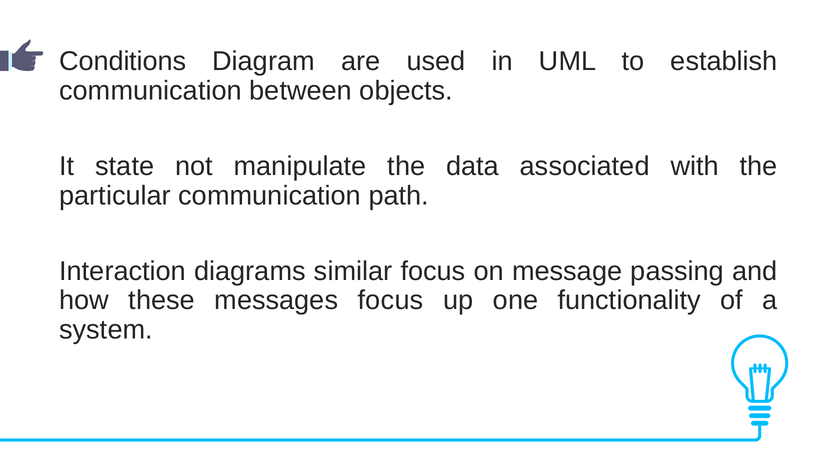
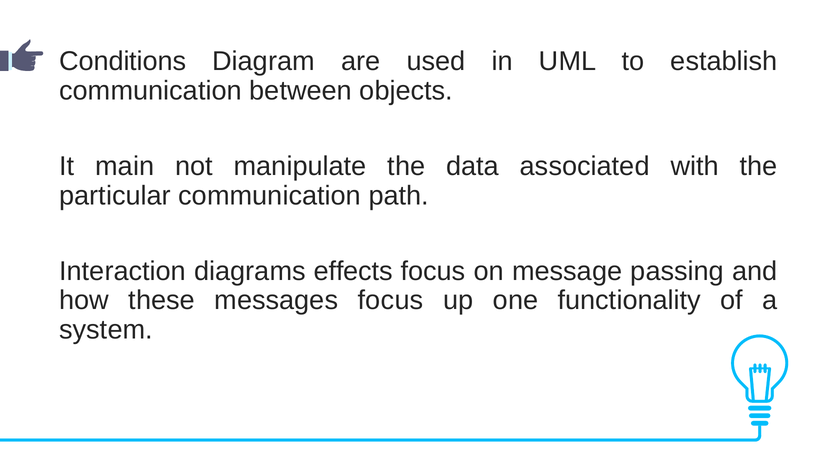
state: state -> main
similar: similar -> effects
